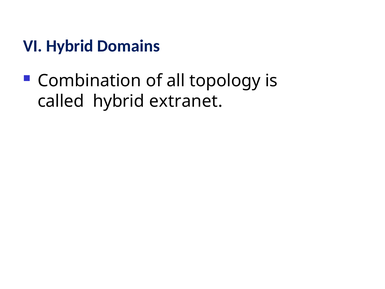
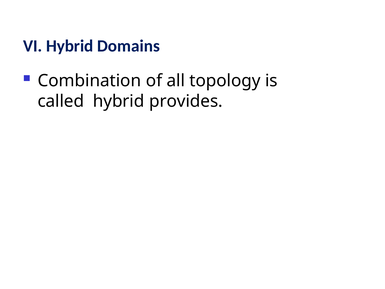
extranet: extranet -> provides
